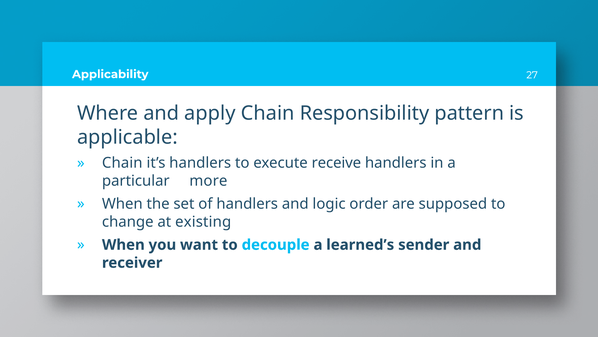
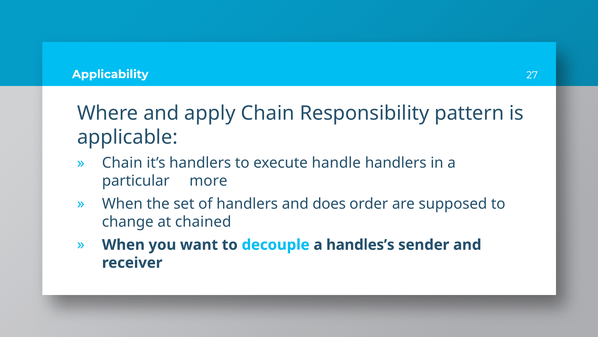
receive: receive -> handle
logic: logic -> does
existing: existing -> chained
learned’s: learned’s -> handles’s
